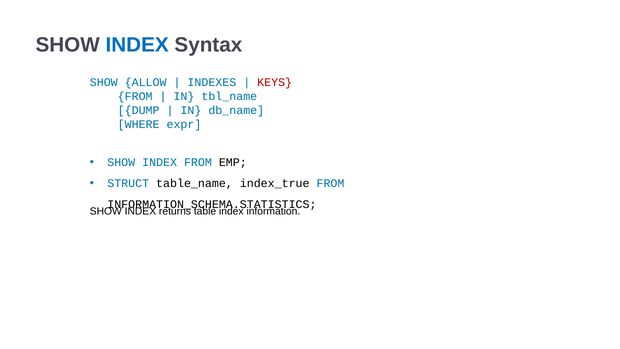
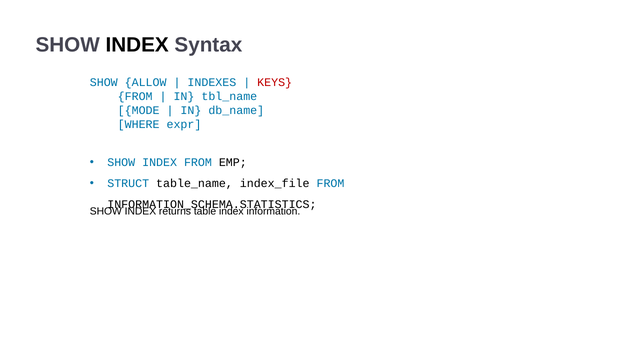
INDEX at (137, 45) colour: blue -> black
DUMP: DUMP -> MODE
index_true: index_true -> index_file
